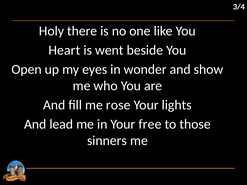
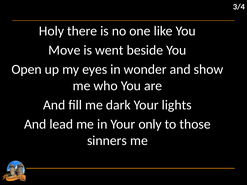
Heart: Heart -> Move
rose: rose -> dark
free: free -> only
